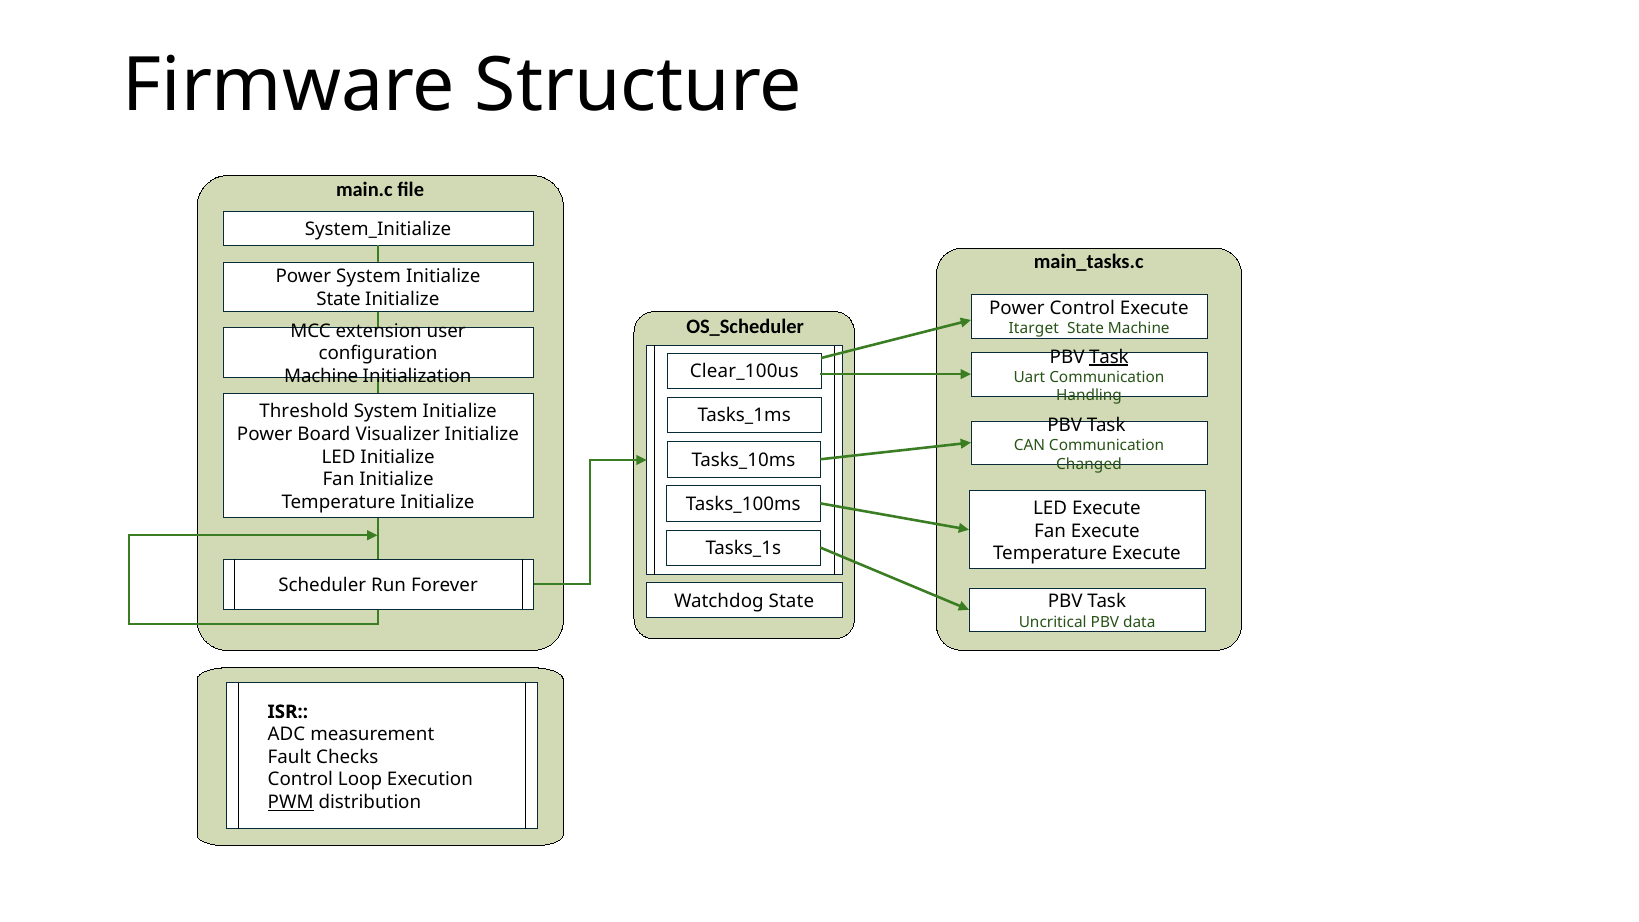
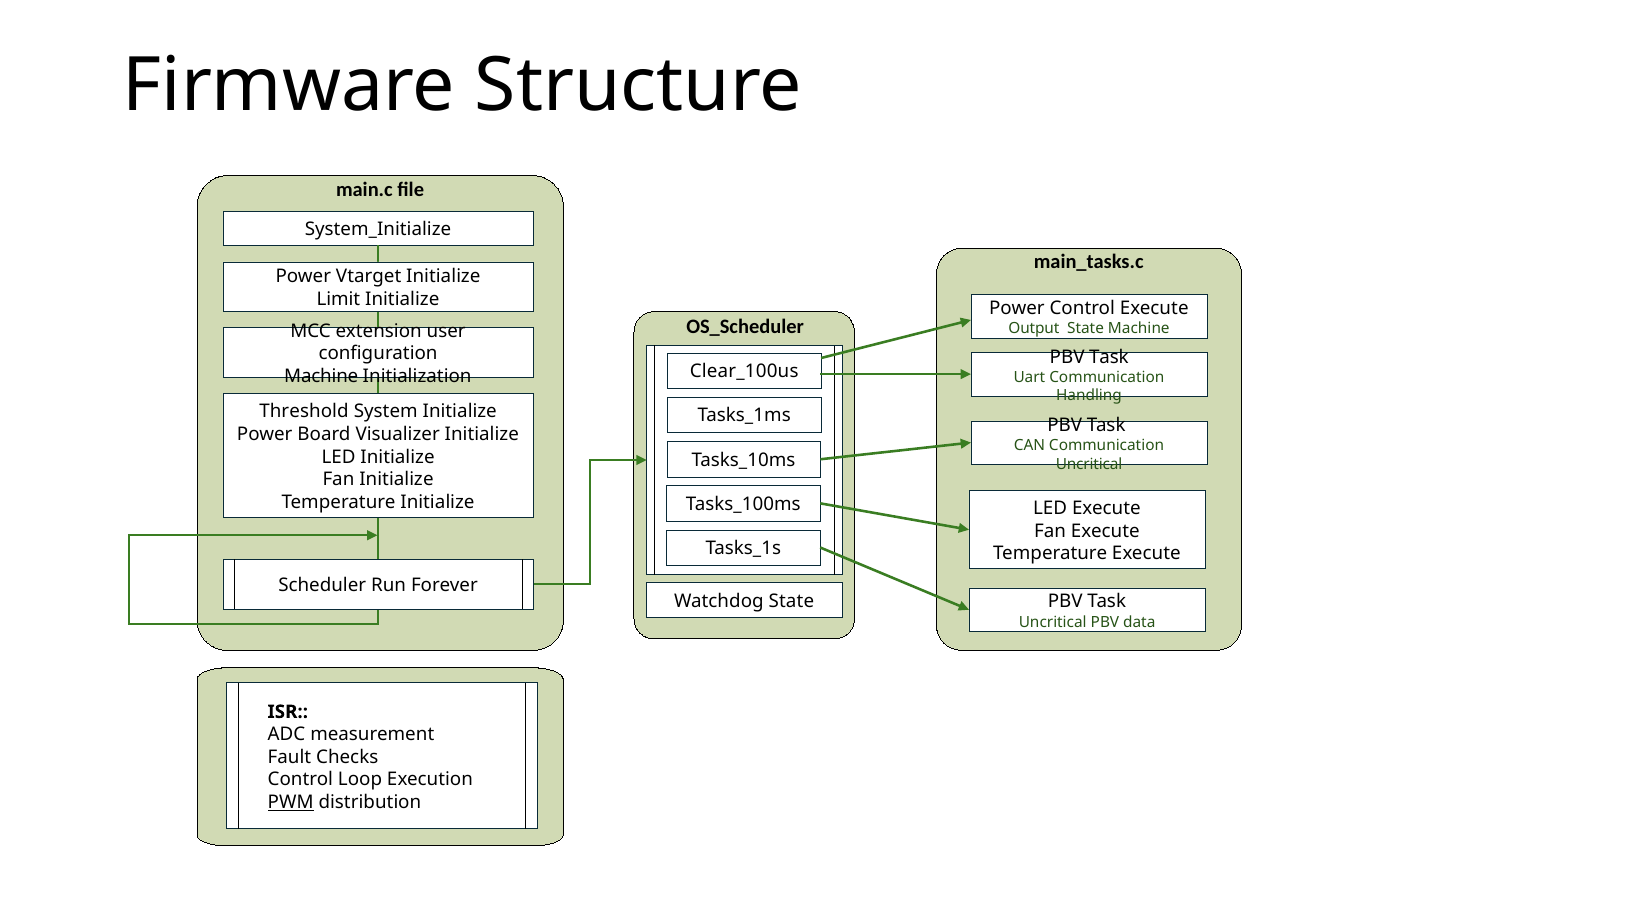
Power System: System -> Vtarget
State at (339, 299): State -> Limit
Itarget: Itarget -> Output
Task at (1109, 357) underline: present -> none
Changed at (1089, 464): Changed -> Uncritical
